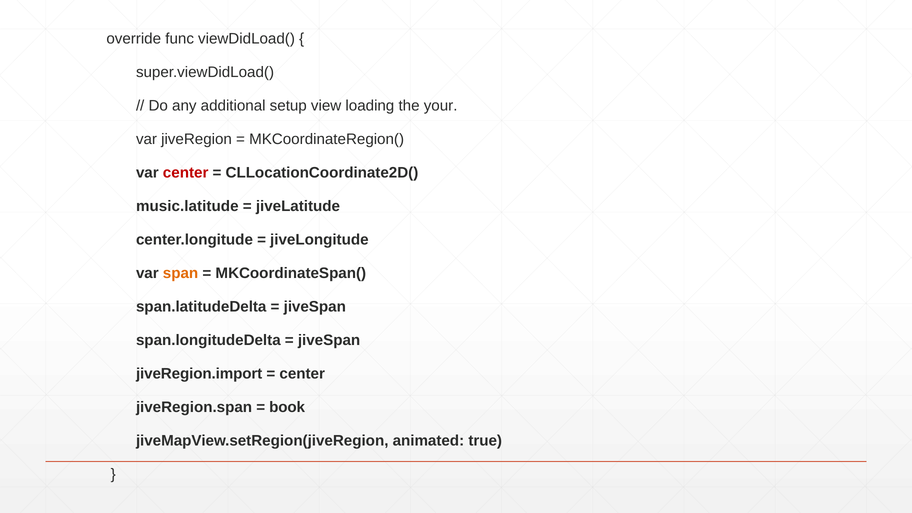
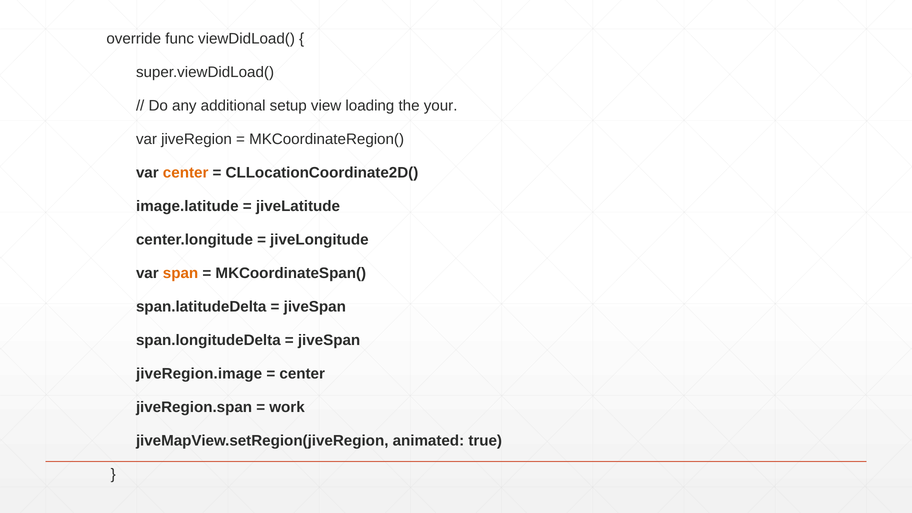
center at (186, 173) colour: red -> orange
music.latitude: music.latitude -> image.latitude
jiveRegion.import: jiveRegion.import -> jiveRegion.image
book: book -> work
